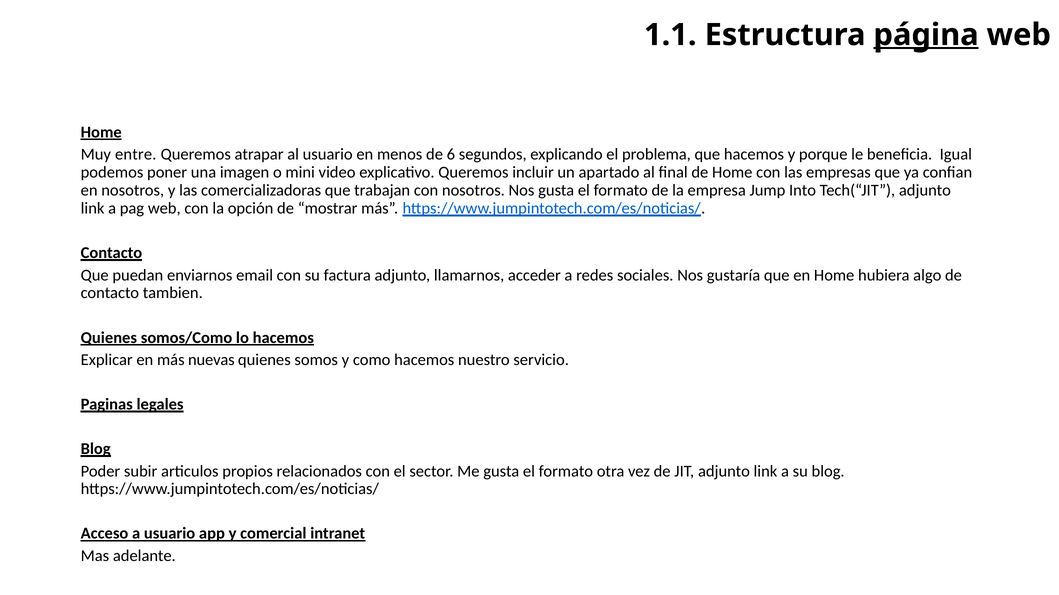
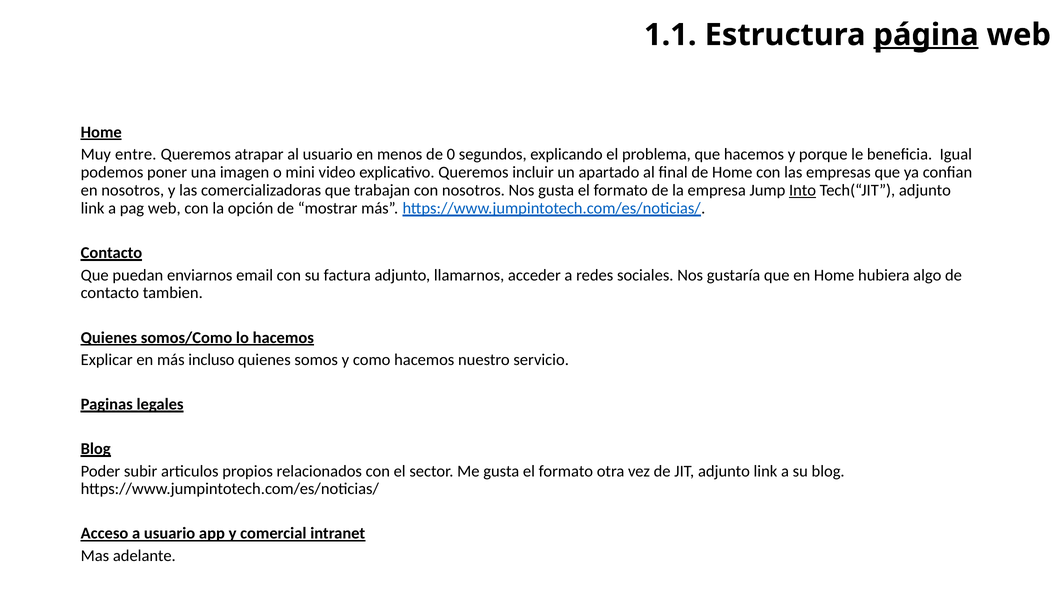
6: 6 -> 0
Into underline: none -> present
nuevas: nuevas -> incluso
